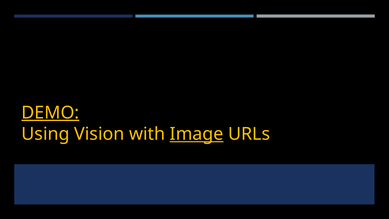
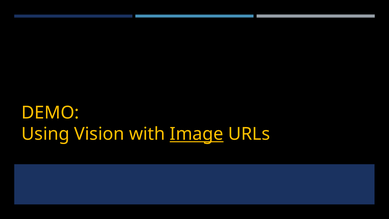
DEMO underline: present -> none
